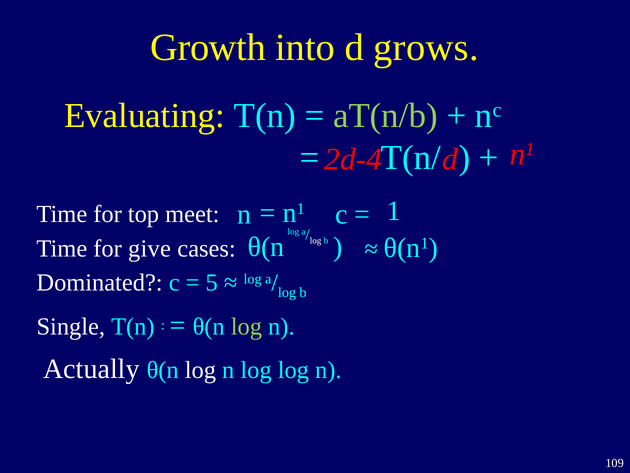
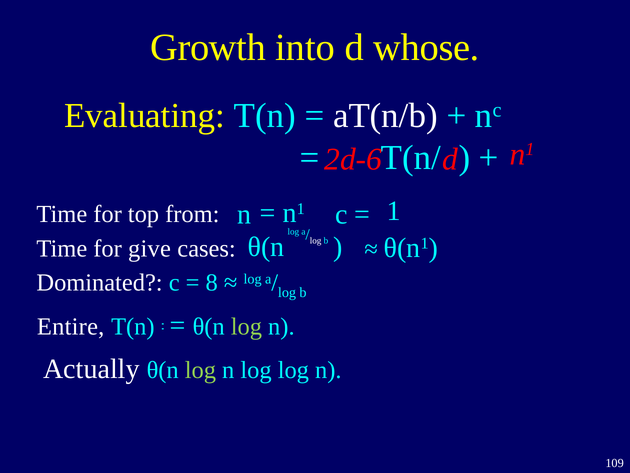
grows: grows -> whose
aT(n/b colour: light green -> white
2d-4: 2d-4 -> 2d-6
meet: meet -> from
5: 5 -> 8
Single: Single -> Entire
log at (200, 370) colour: white -> light green
